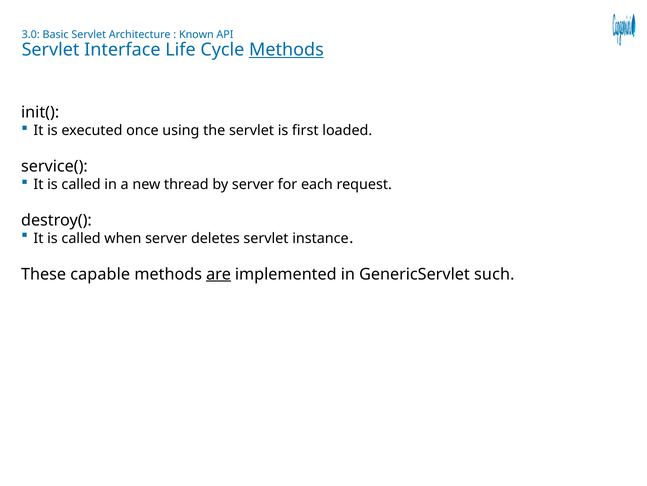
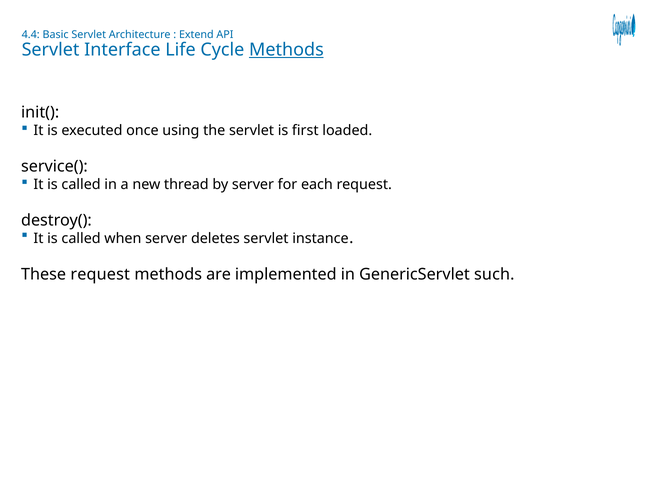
3.0: 3.0 -> 4.4
Known: Known -> Extend
These capable: capable -> request
are underline: present -> none
